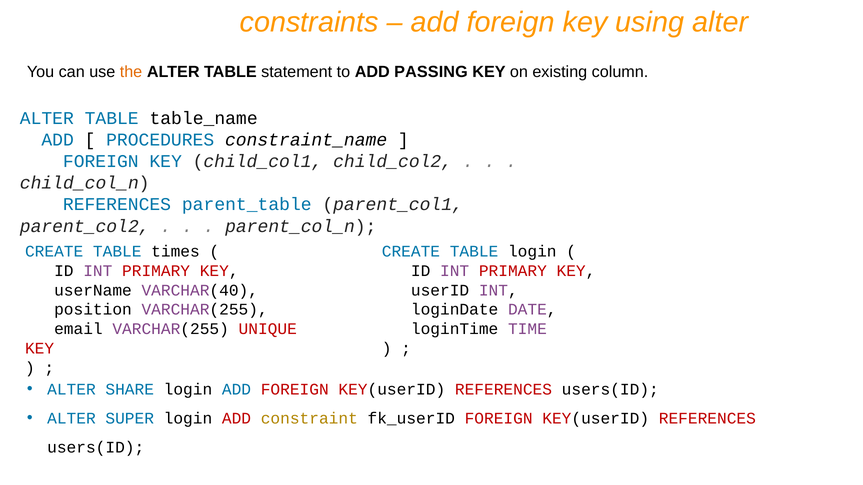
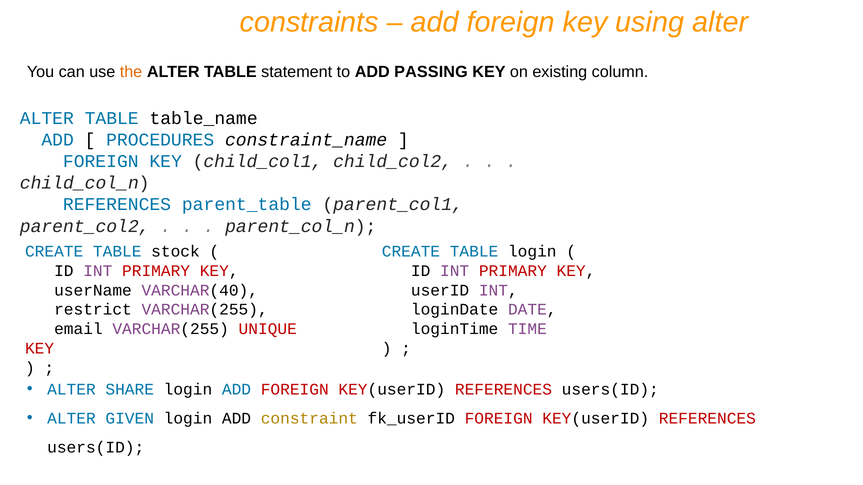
times: times -> stock
position: position -> restrict
SUPER: SUPER -> GIVEN
ADD at (236, 419) colour: red -> black
